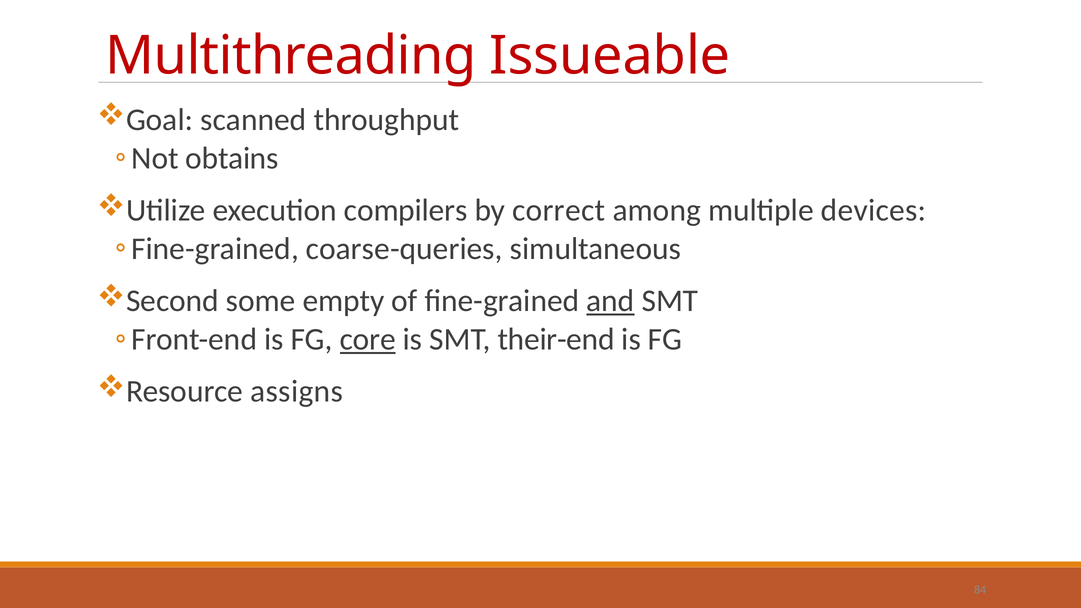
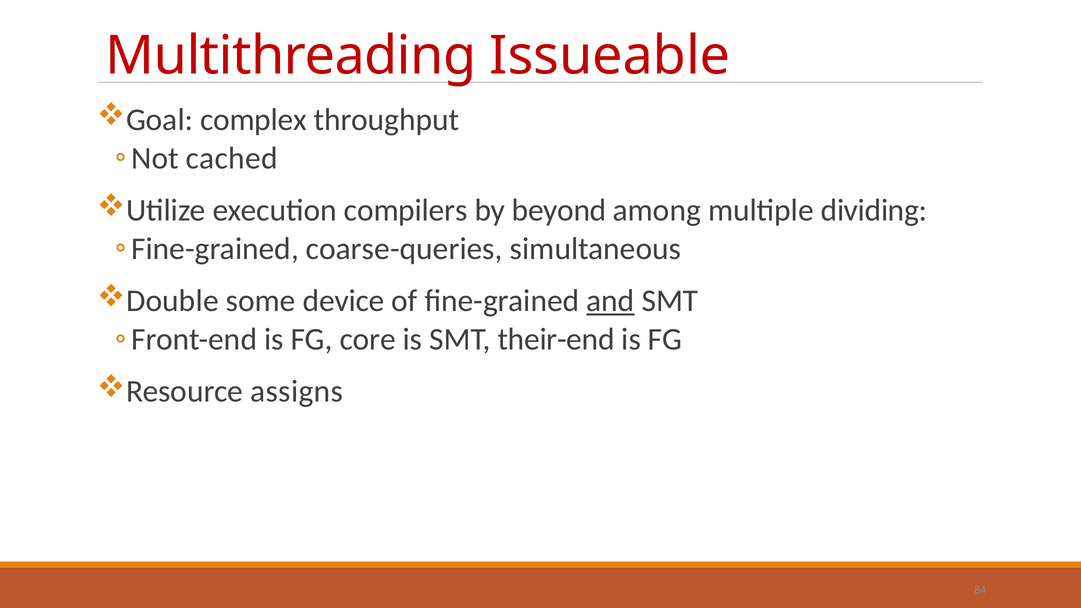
scanned: scanned -> complex
obtains: obtains -> cached
correct: correct -> beyond
devices: devices -> dividing
Second: Second -> Double
empty: empty -> device
core underline: present -> none
